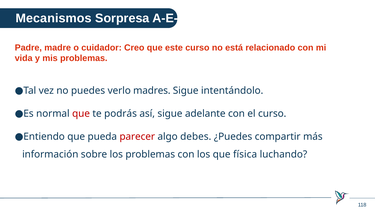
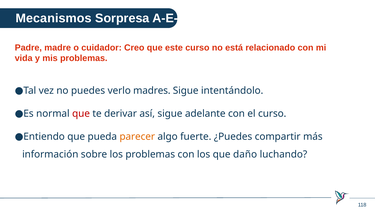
podrás: podrás -> derivar
parecer colour: red -> orange
debes: debes -> fuerte
física: física -> daño
